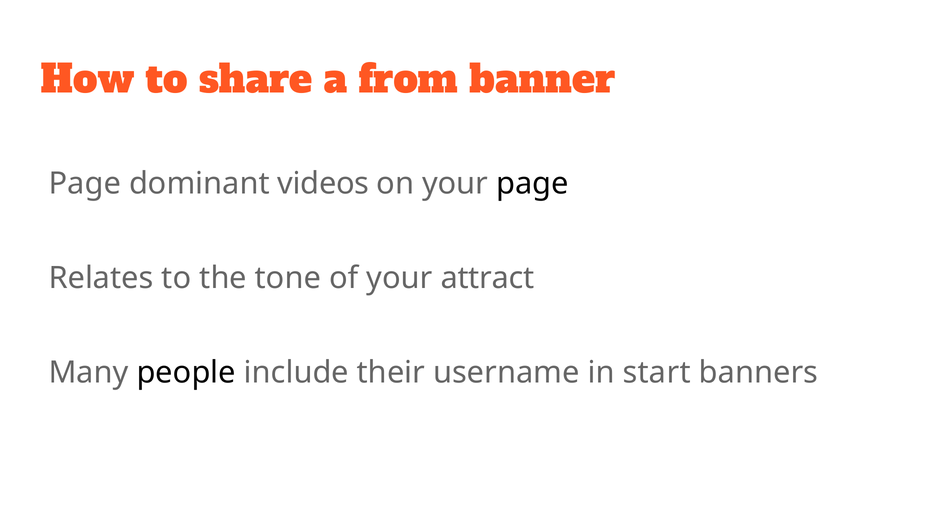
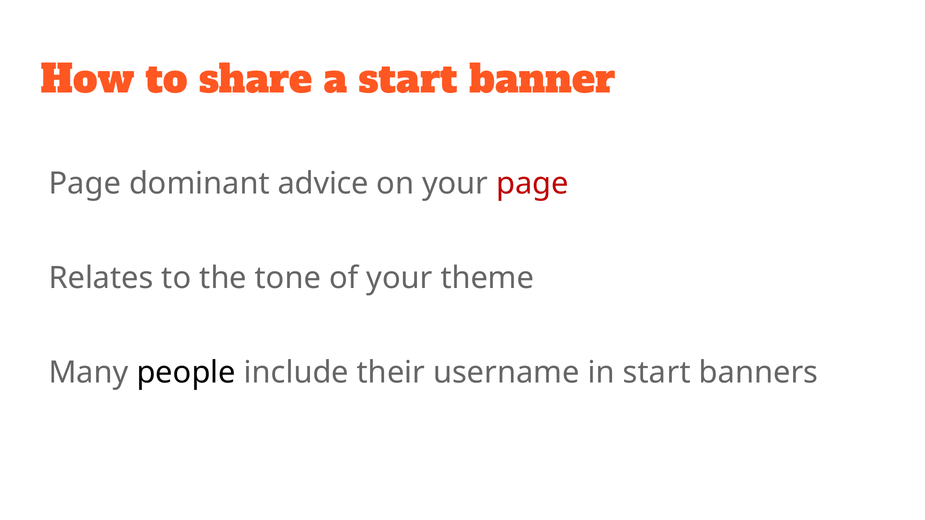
a from: from -> start
videos: videos -> advice
page at (533, 183) colour: black -> red
attract: attract -> theme
